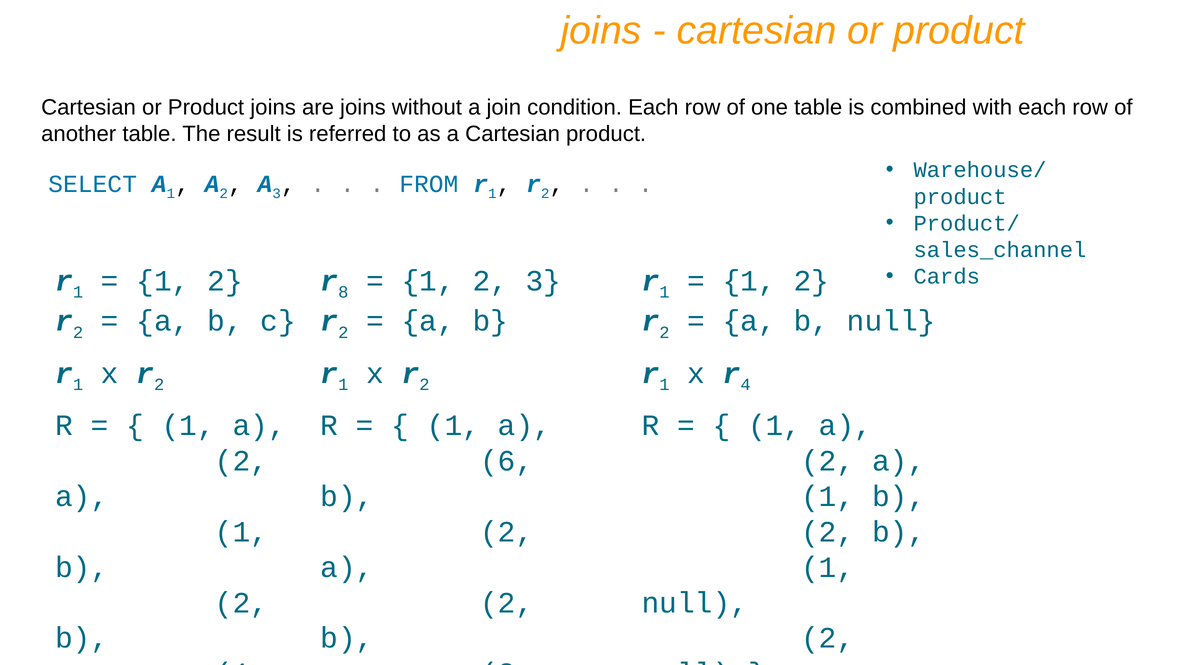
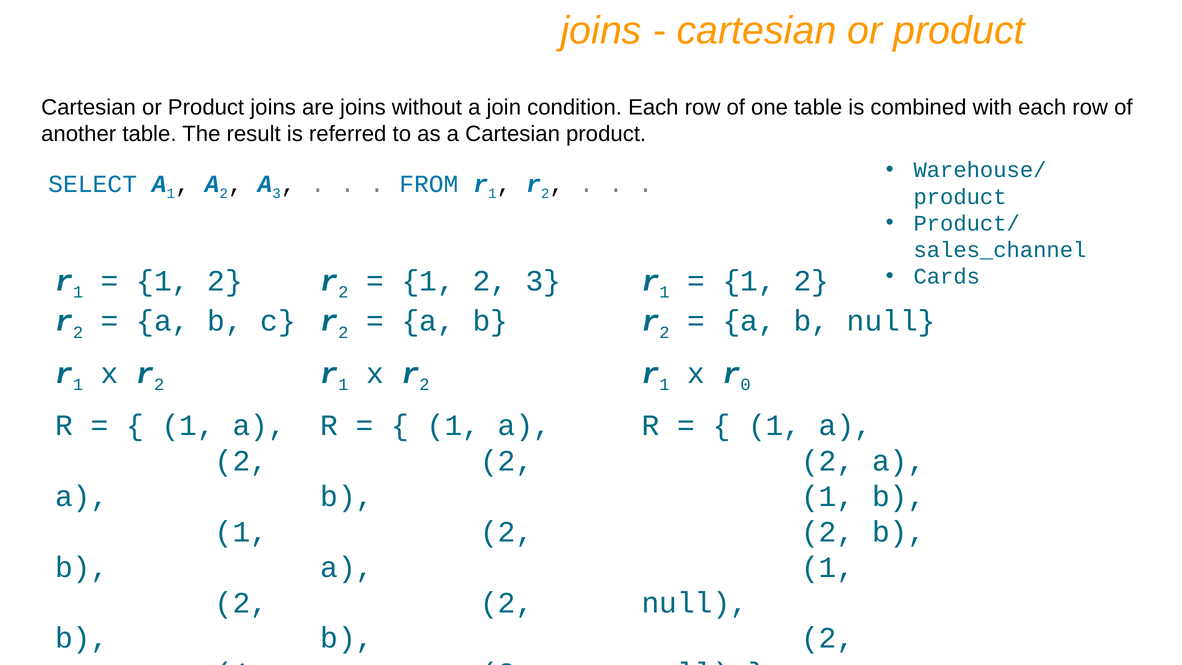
8 at (343, 292): 8 -> 2
r 4: 4 -> 0
6 at (507, 461): 6 -> 2
